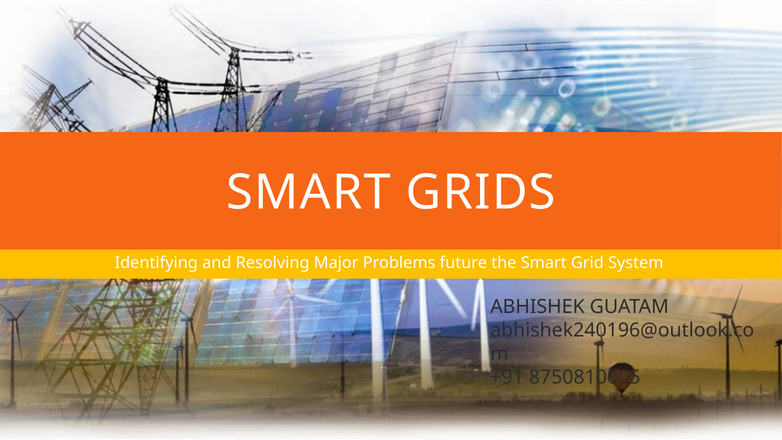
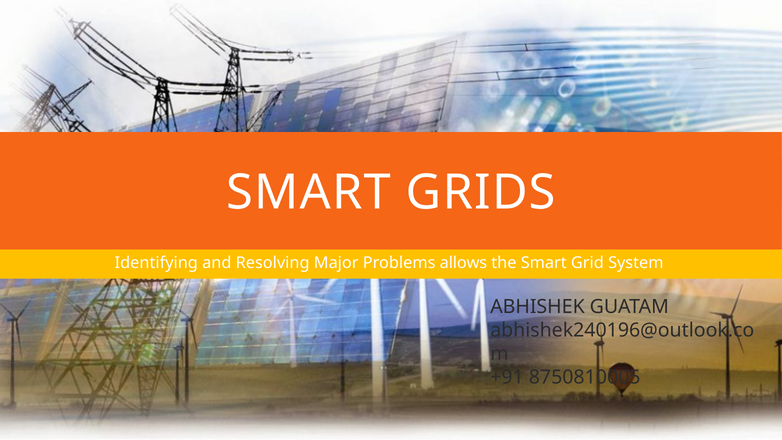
future: future -> allows
